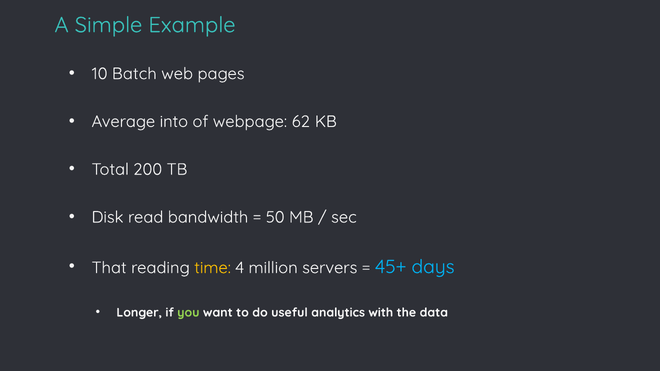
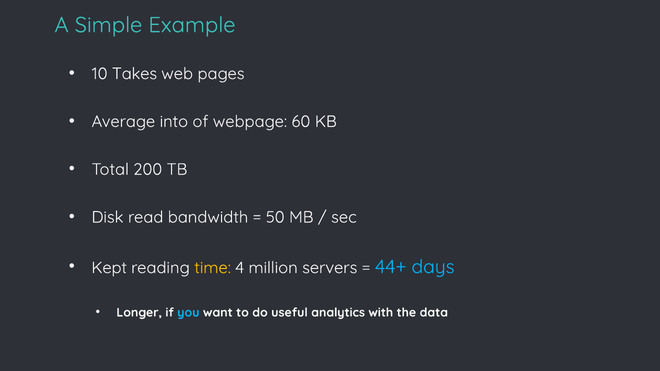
Batch: Batch -> Takes
62: 62 -> 60
That: That -> Kept
45+: 45+ -> 44+
you colour: light green -> light blue
